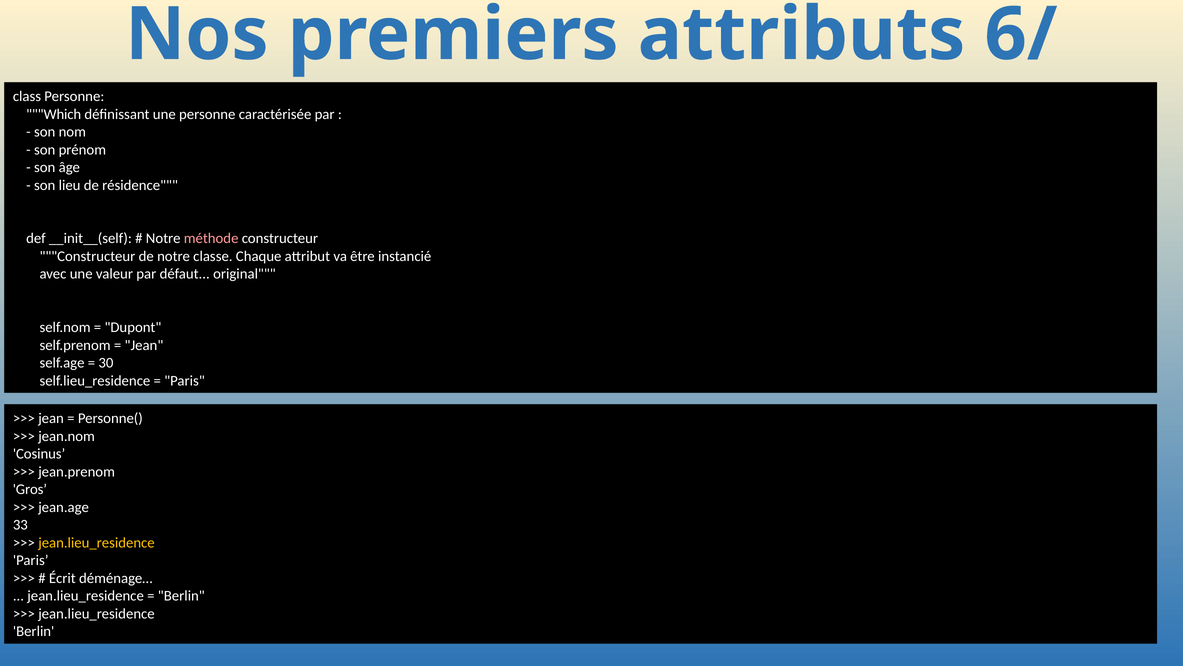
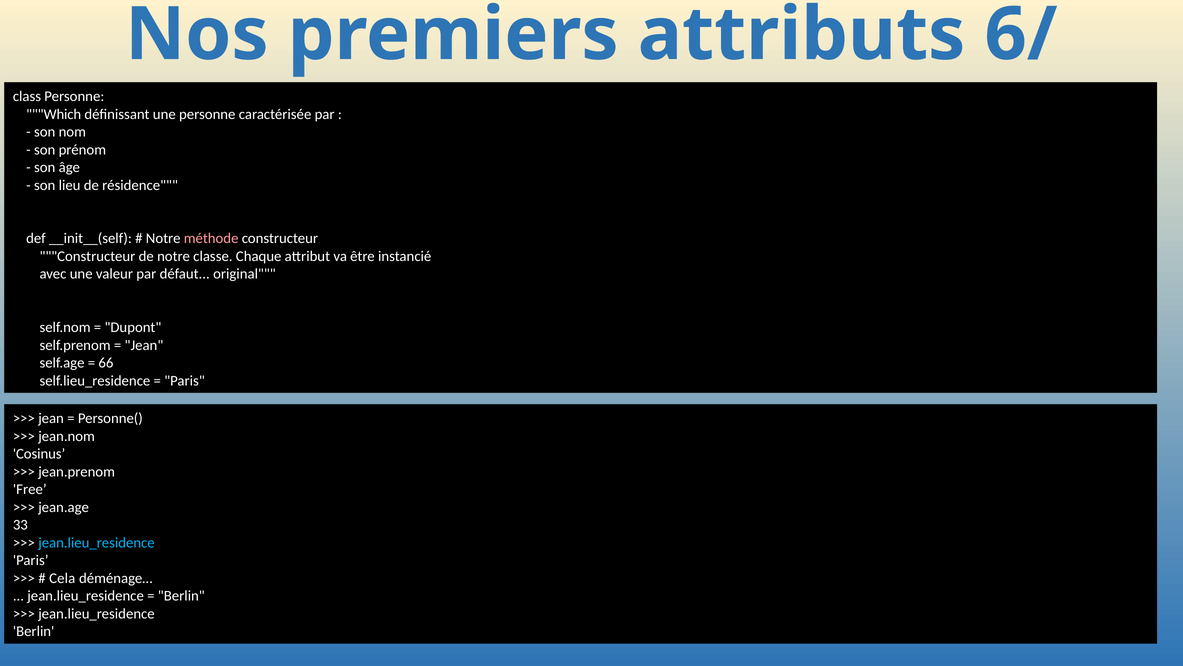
30: 30 -> 66
Gros: Gros -> Free
jean.lieu_residence at (96, 542) colour: yellow -> light blue
Écrit: Écrit -> Cela
